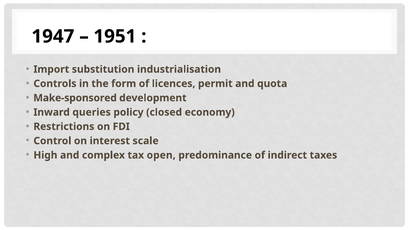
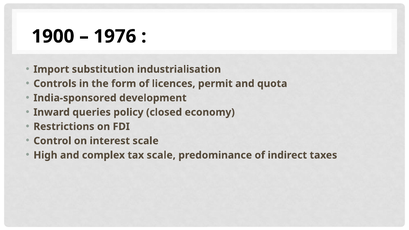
1947: 1947 -> 1900
1951: 1951 -> 1976
Make-sponsored: Make-sponsored -> India-sponsored
tax open: open -> scale
